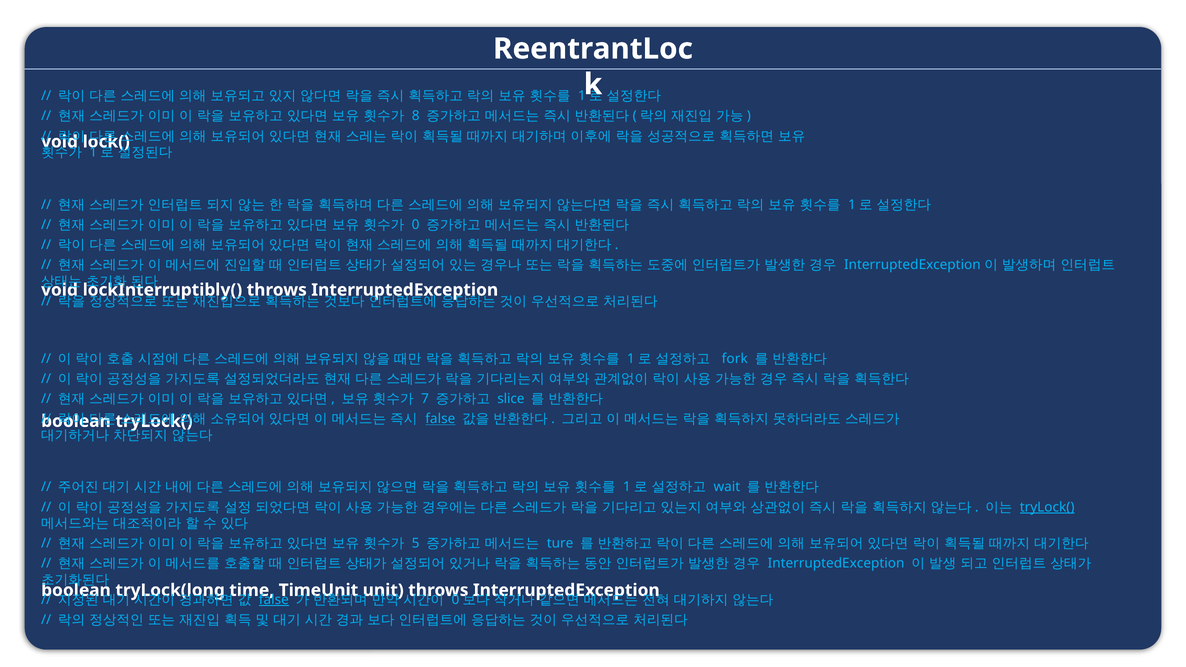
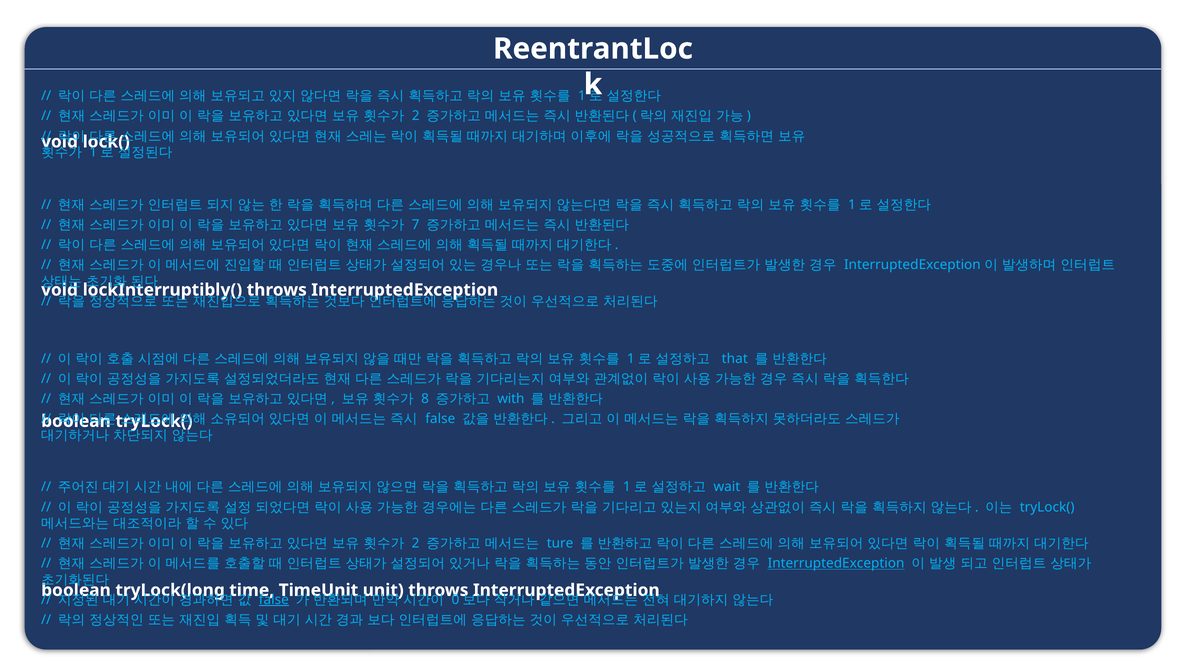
8 at (416, 116): 8 -> 2
0: 0 -> 7
fork: fork -> that
7: 7 -> 8
slice: slice -> with
false at (440, 419) underline: present -> none
tryLock( at (1047, 507) underline: present -> none
5 at (416, 543): 5 -> 2
InterruptedException at (836, 563) underline: none -> present
